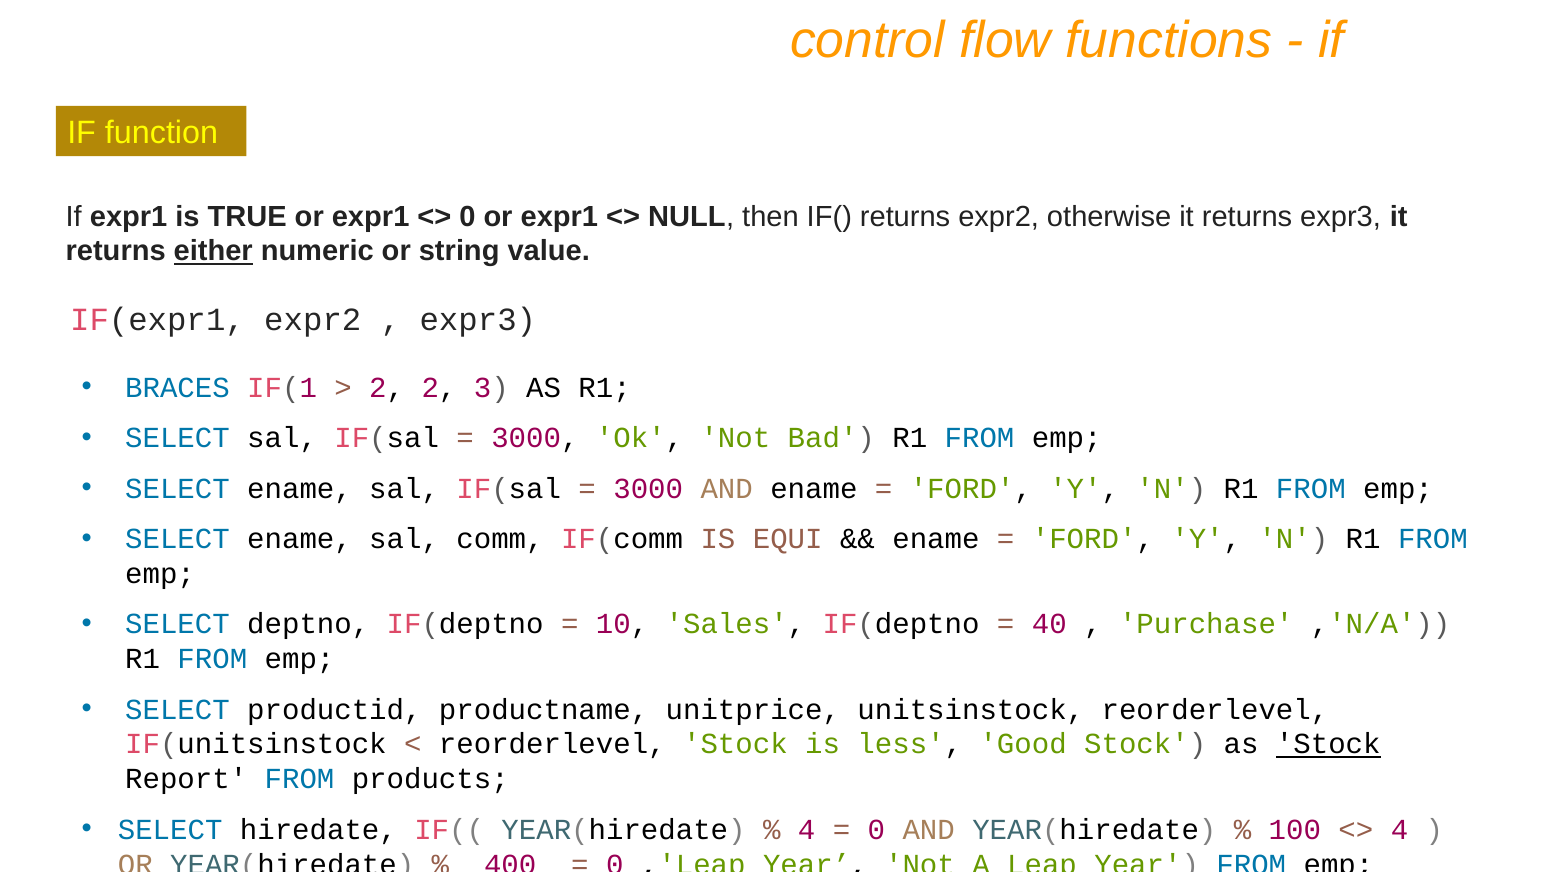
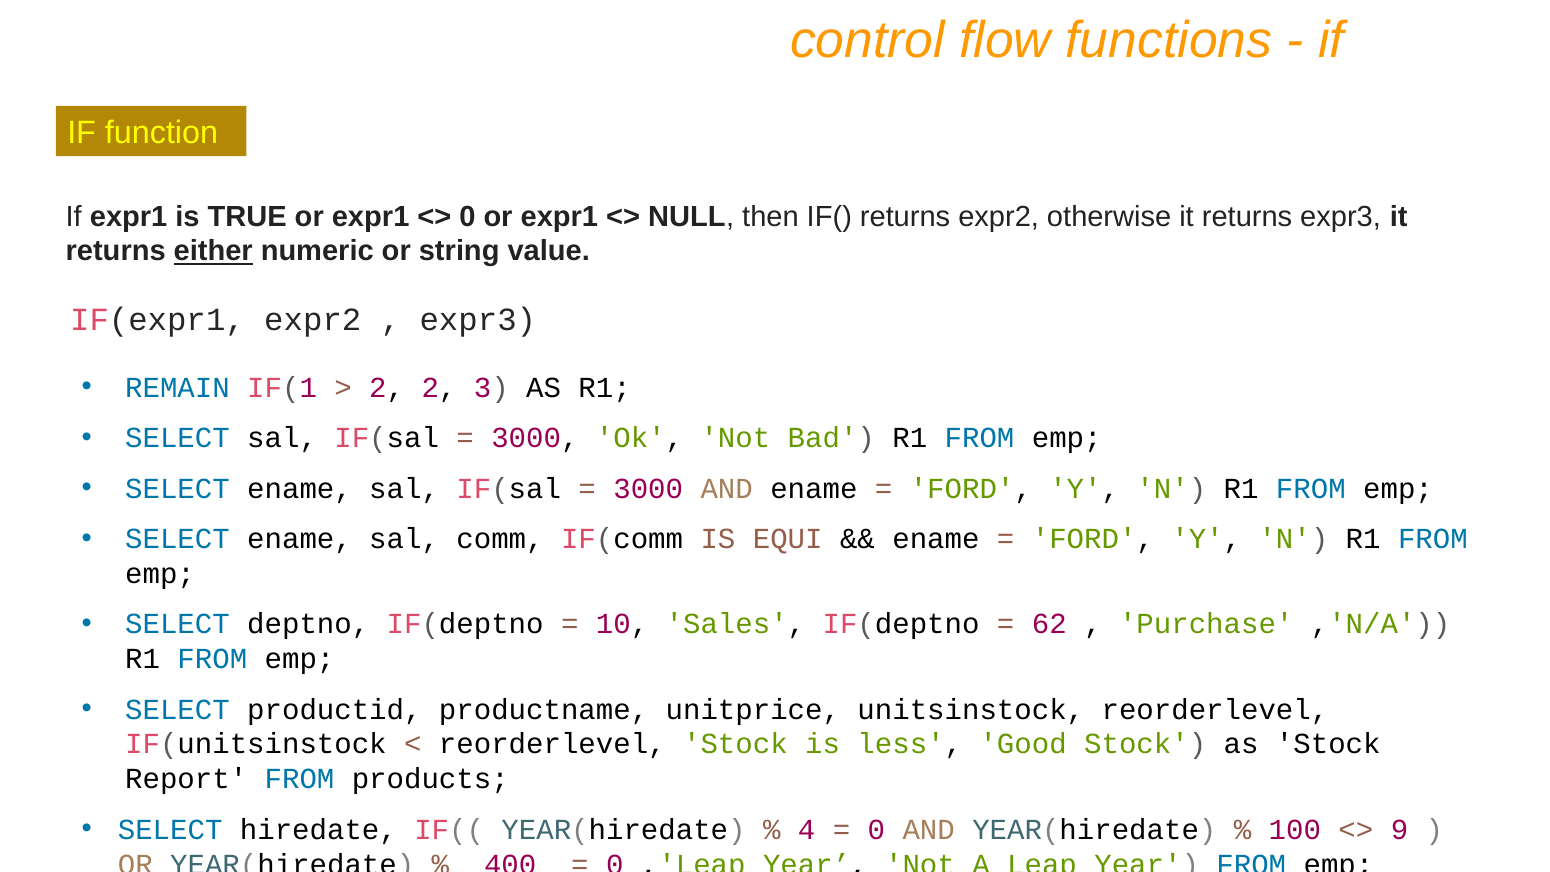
BRACES: BRACES -> REMAIN
40: 40 -> 62
Stock at (1328, 744) underline: present -> none
4 at (1399, 829): 4 -> 9
